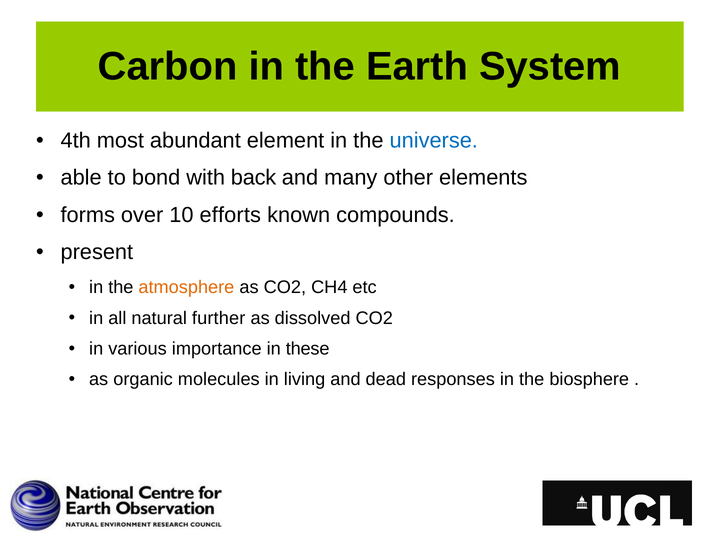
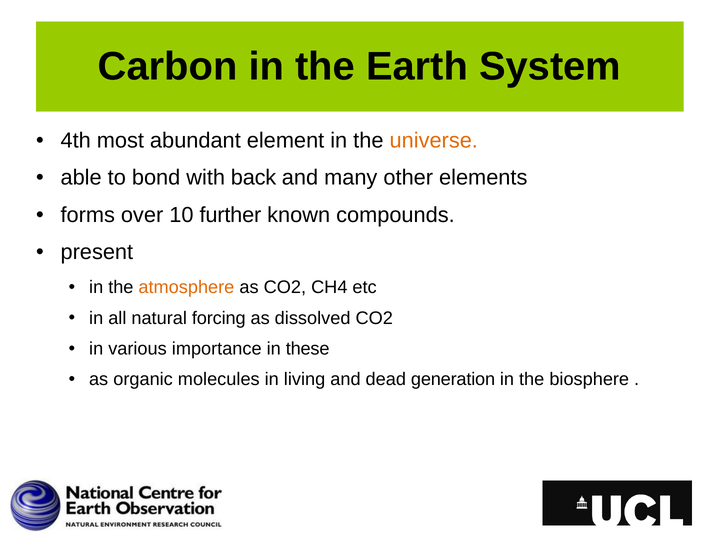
universe colour: blue -> orange
efforts: efforts -> further
further: further -> forcing
responses: responses -> generation
